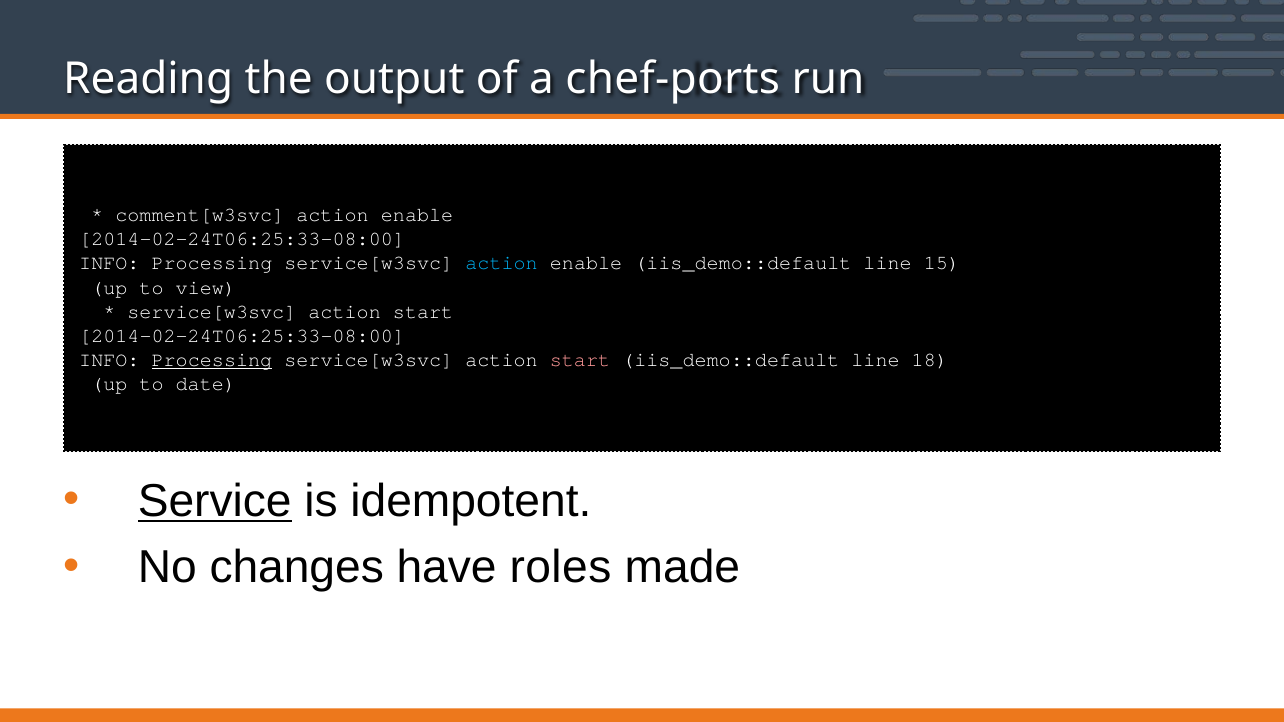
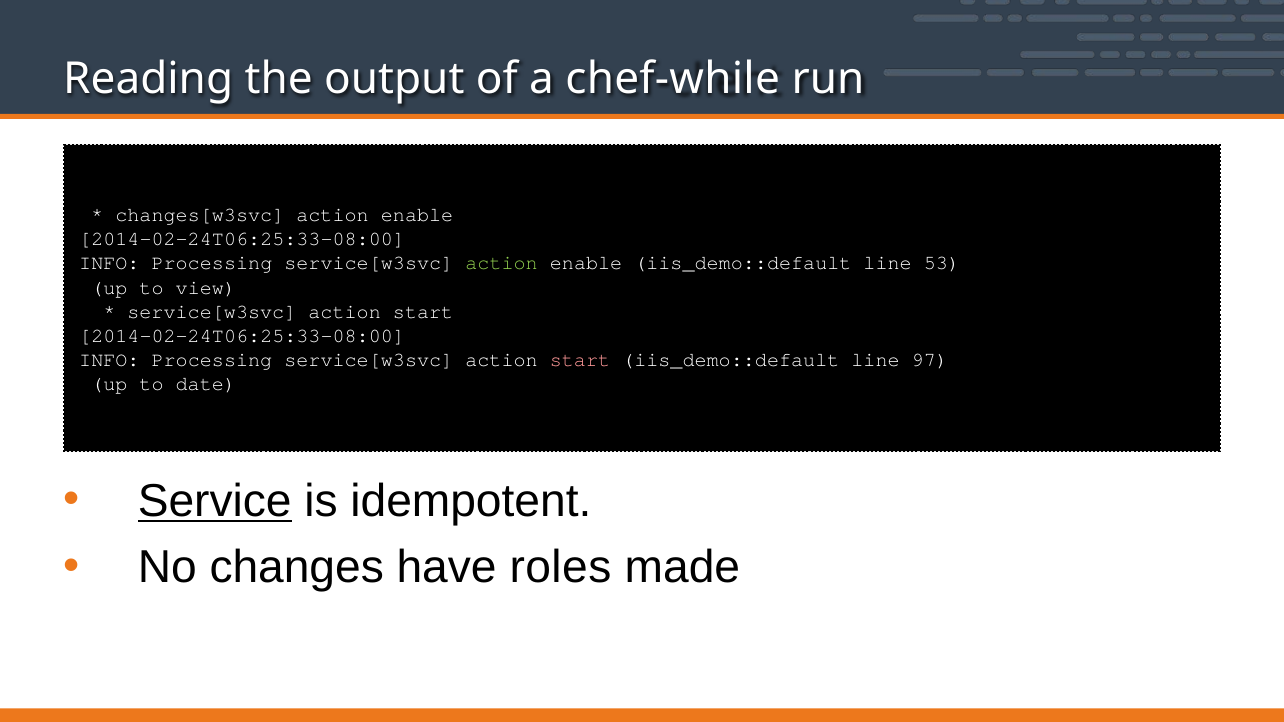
chef-ports: chef-ports -> chef-while
comment[w3svc: comment[w3svc -> changes[w3svc
action at (502, 263) colour: light blue -> light green
15: 15 -> 53
Processing at (212, 360) underline: present -> none
18: 18 -> 97
